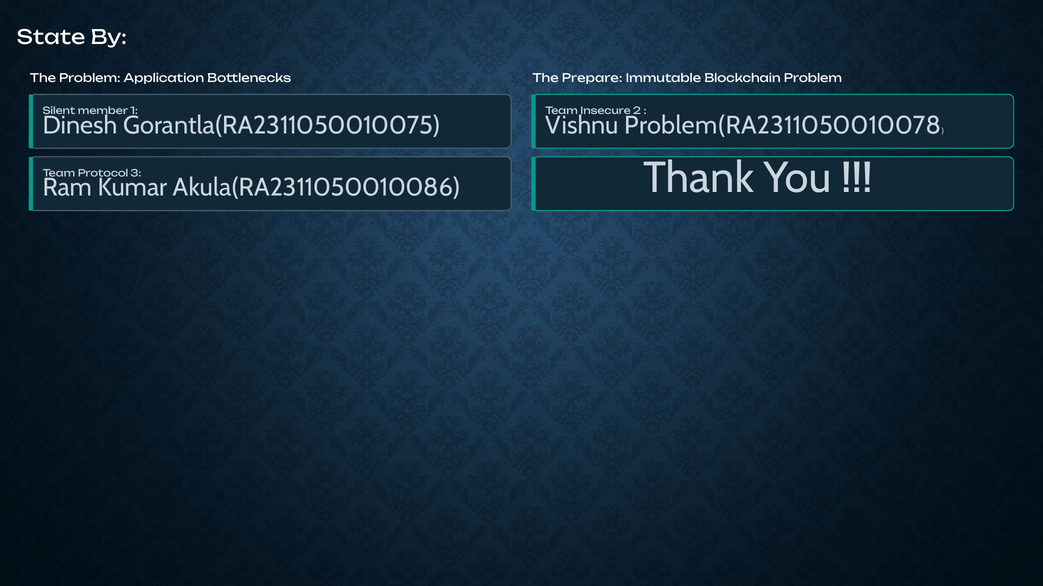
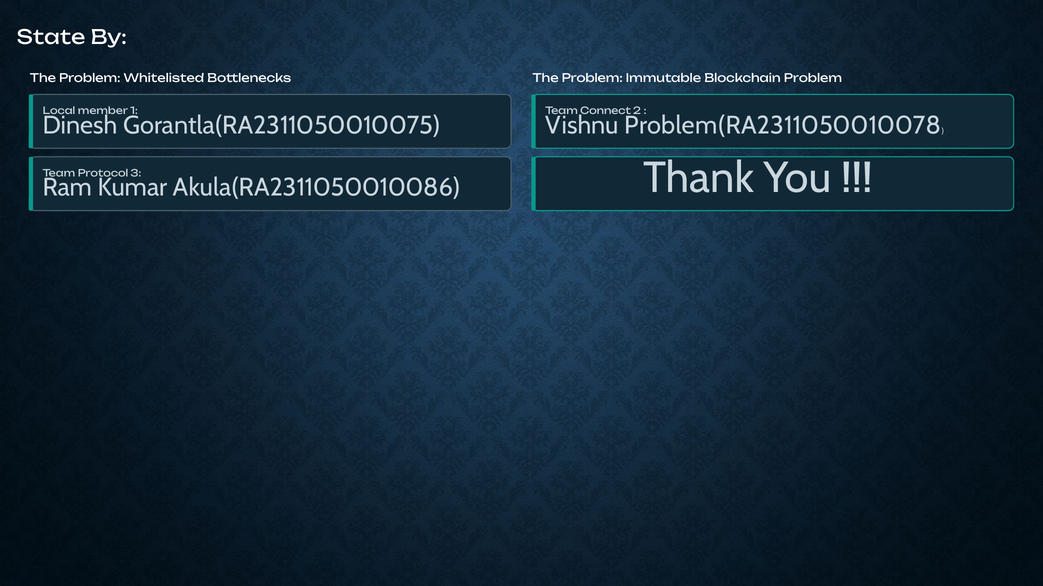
Application: Application -> Whitelisted
Prepare at (592, 79): Prepare -> Problem
Silent: Silent -> Local
Insecure: Insecure -> Connect
